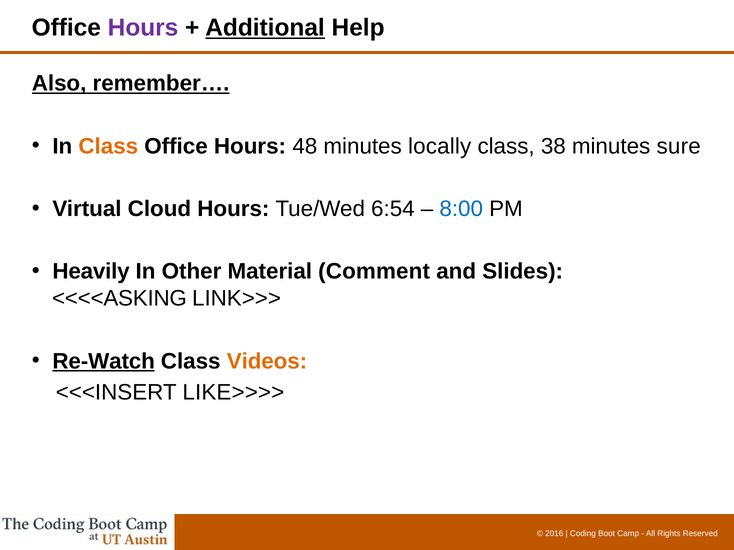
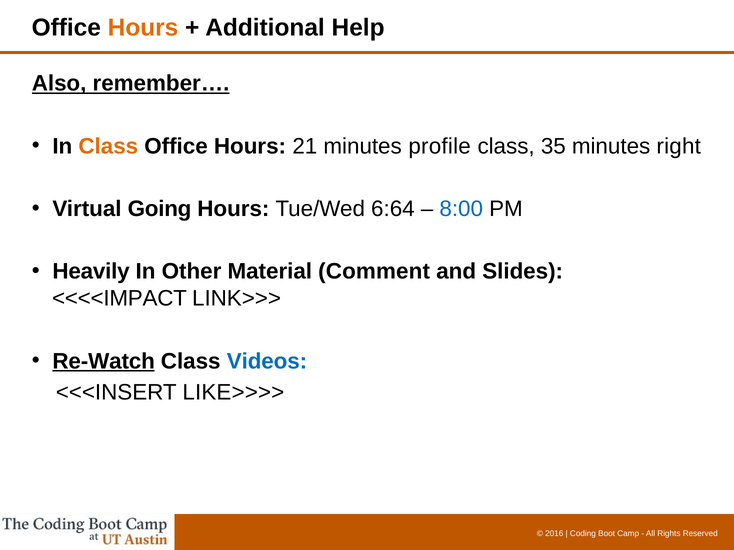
Hours at (143, 28) colour: purple -> orange
Additional underline: present -> none
48: 48 -> 21
locally: locally -> profile
38: 38 -> 35
sure: sure -> right
Cloud: Cloud -> Going
6:54: 6:54 -> 6:64
<<<<ASKING: <<<<ASKING -> <<<<IMPACT
Videos colour: orange -> blue
